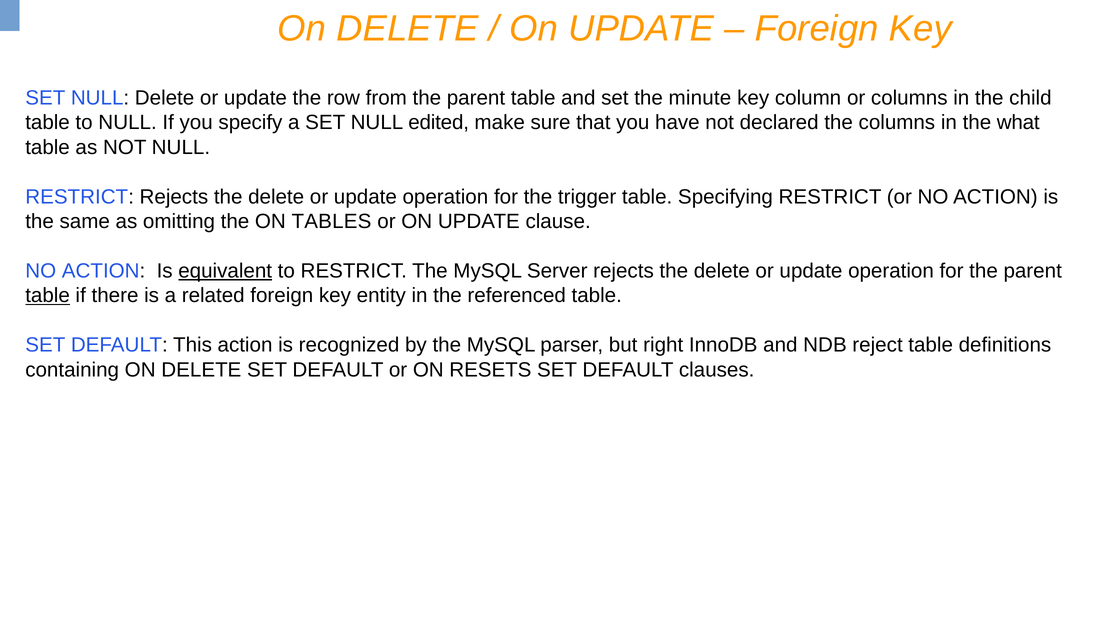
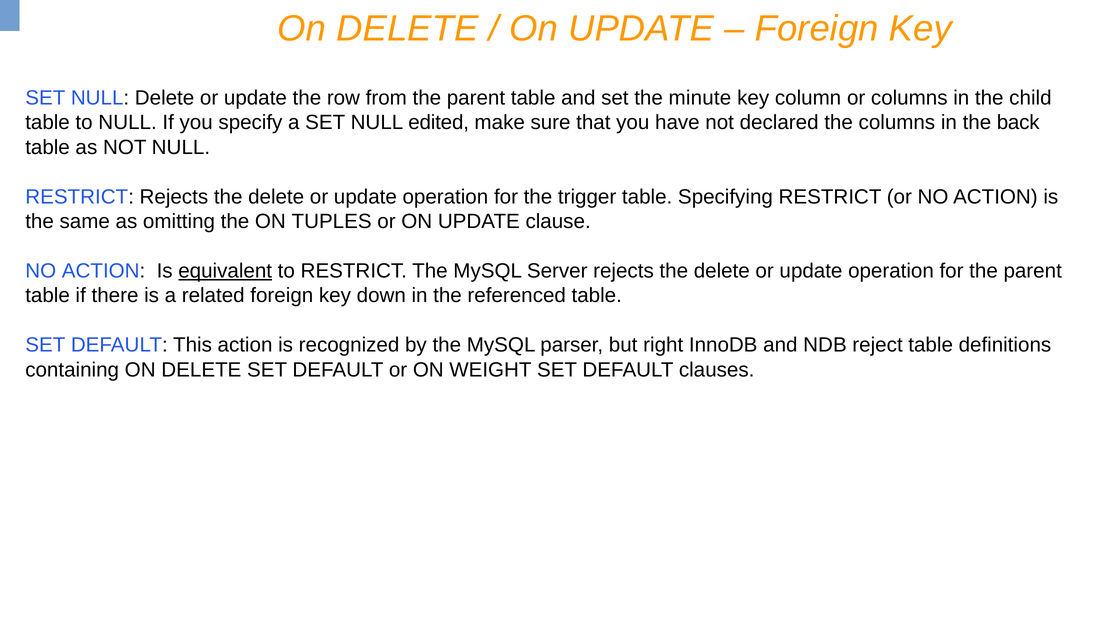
what: what -> back
TABLES: TABLES -> TUPLES
table at (48, 295) underline: present -> none
entity: entity -> down
RESETS: RESETS -> WEIGHT
